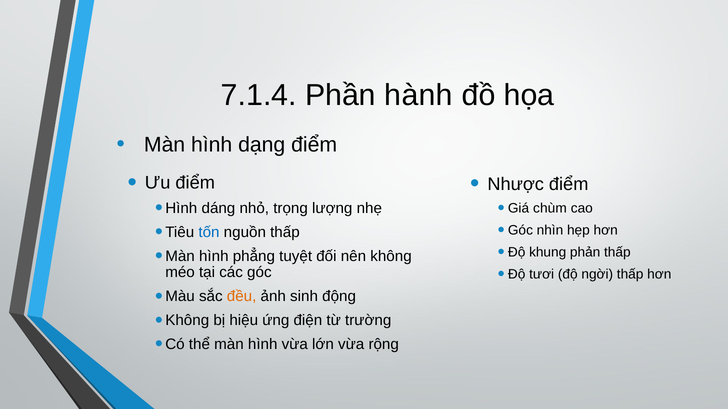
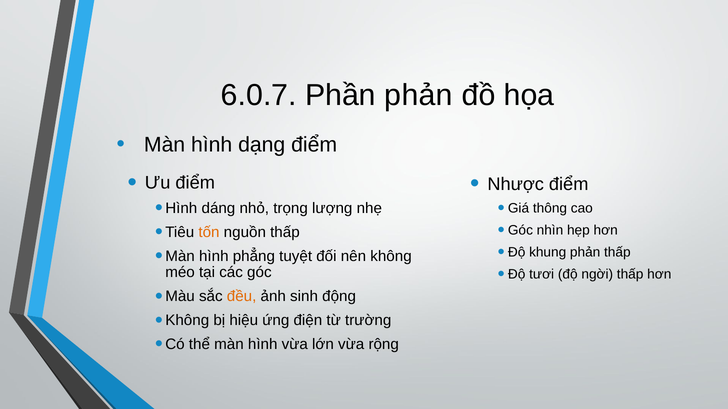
7.1.4: 7.1.4 -> 6.0.7
Phần hành: hành -> phản
chùm: chùm -> thông
tốn colour: blue -> orange
